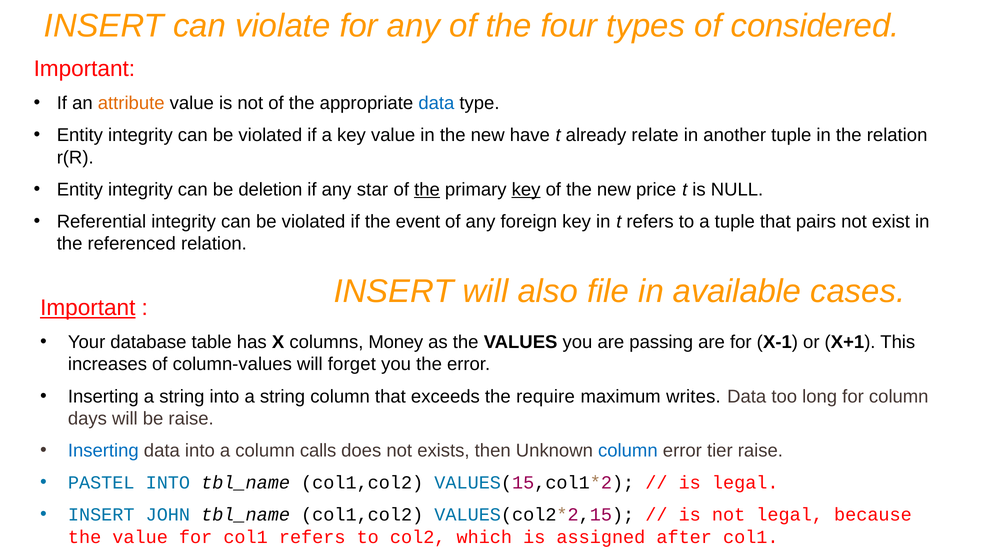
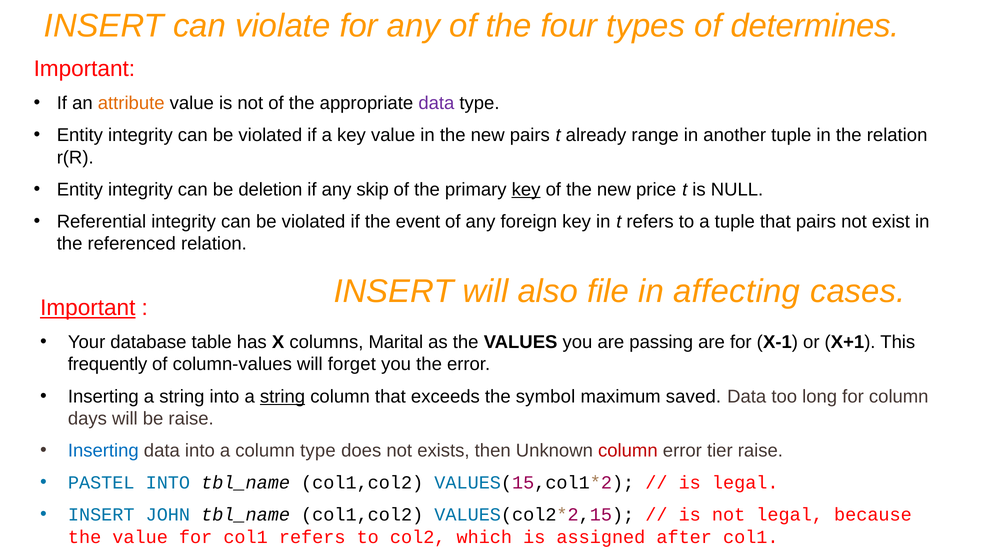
considered: considered -> determines
data at (436, 103) colour: blue -> purple
new have: have -> pairs
relate: relate -> range
star: star -> skip
the at (427, 190) underline: present -> none
available: available -> affecting
Money: Money -> Marital
increases: increases -> frequently
string at (283, 397) underline: none -> present
require: require -> symbol
writes: writes -> saved
column calls: calls -> type
column at (628, 451) colour: blue -> red
